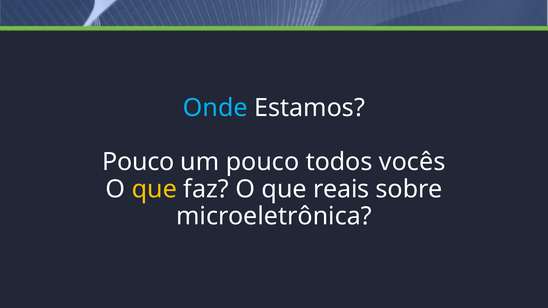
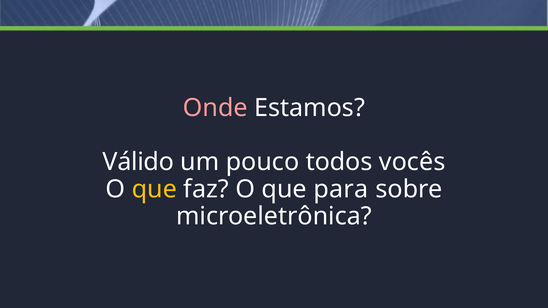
Onde colour: light blue -> pink
Pouco at (138, 162): Pouco -> Válido
reais: reais -> para
